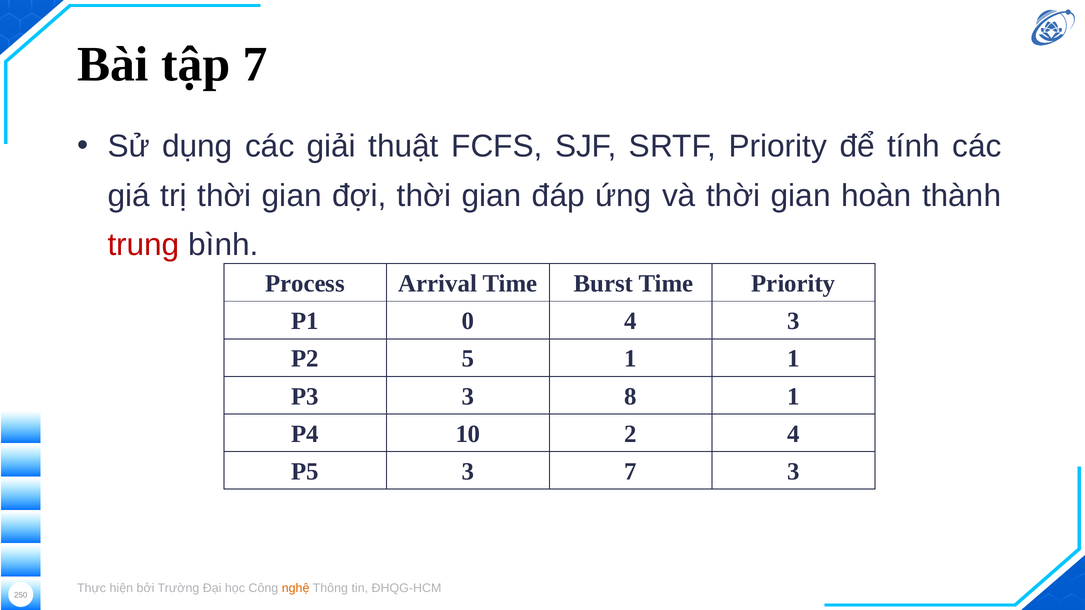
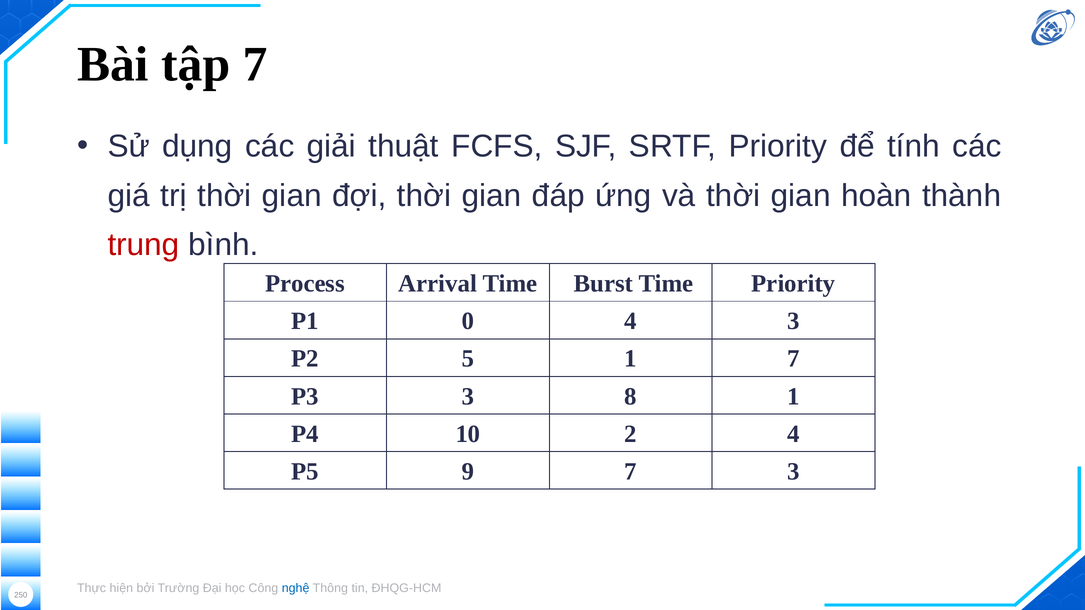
1 1: 1 -> 7
P5 3: 3 -> 9
nghệ colour: orange -> blue
